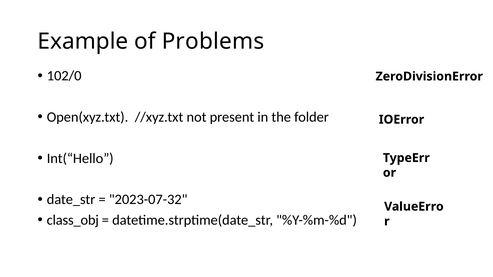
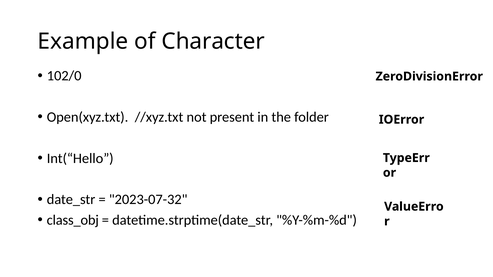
Problems: Problems -> Character
